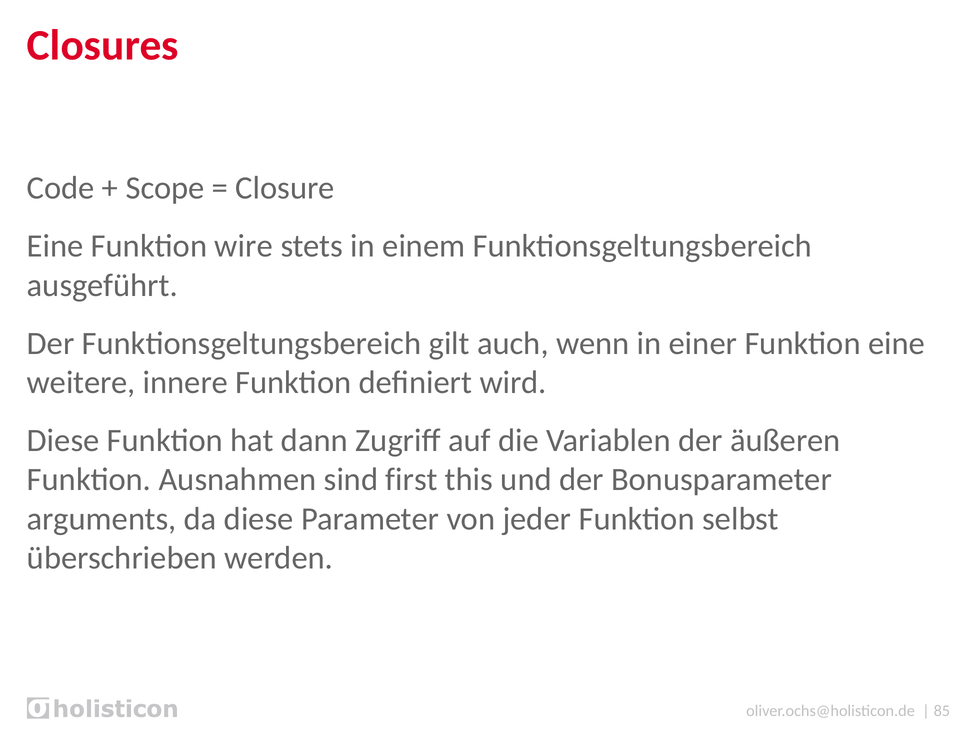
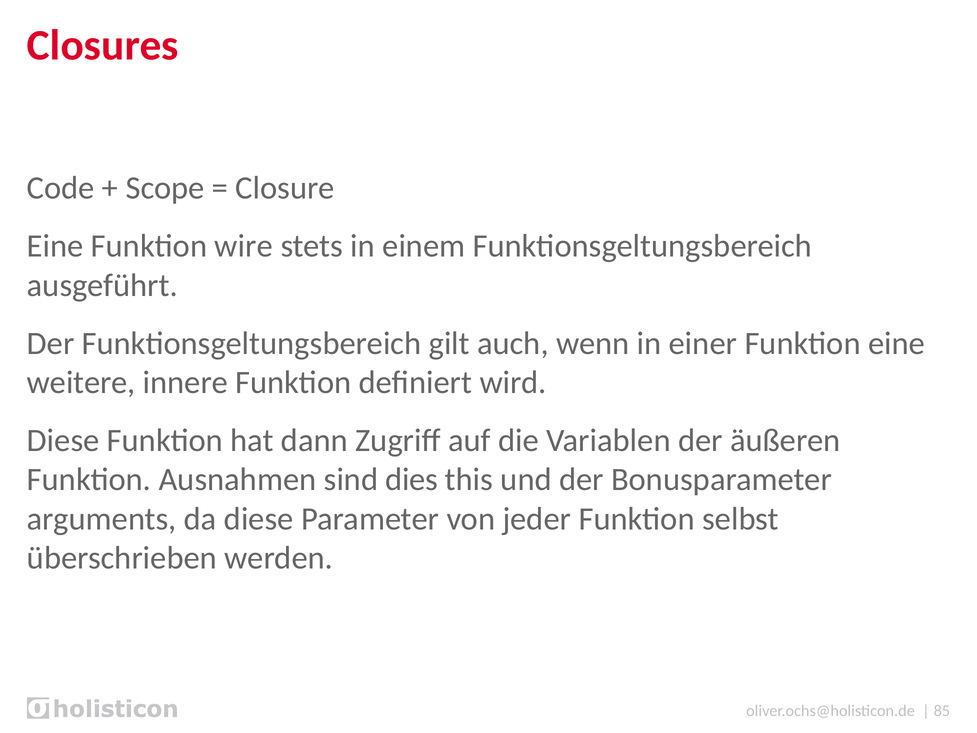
first: first -> dies
